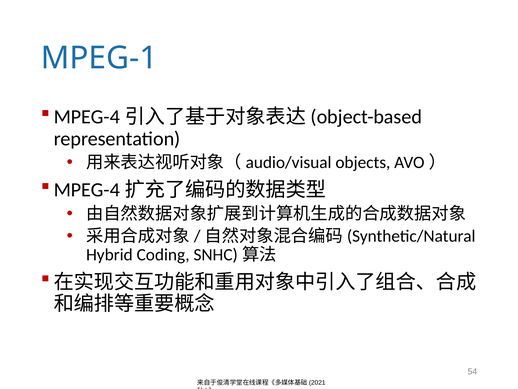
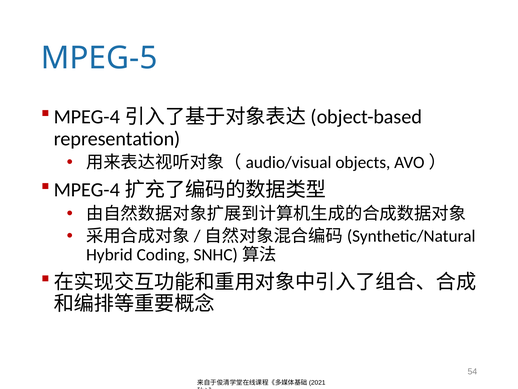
MPEG-1: MPEG-1 -> MPEG-5
